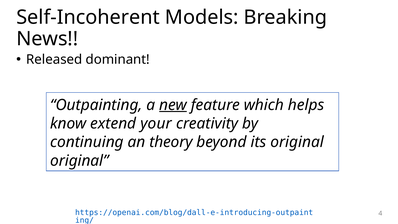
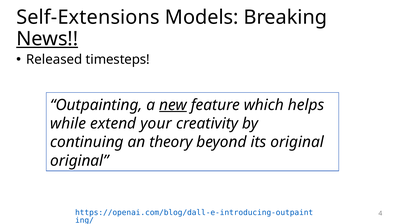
Self-Incoherent: Self-Incoherent -> Self-Extensions
News underline: none -> present
dominant: dominant -> timesteps
know: know -> while
